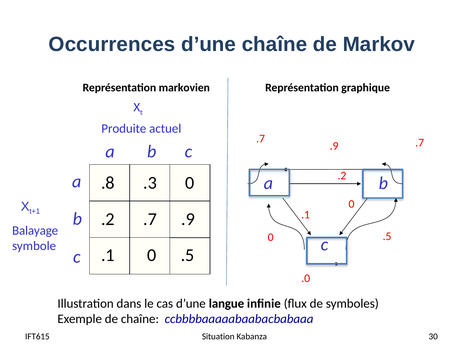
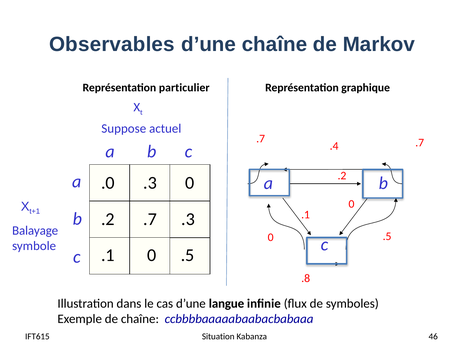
Occurrences: Occurrences -> Observables
markovien: markovien -> particulier
Produite: Produite -> Suppose
.9 at (334, 146): .9 -> .4
.8: .8 -> .0
.2 .7 .9: .9 -> .3
.0: .0 -> .8
30: 30 -> 46
